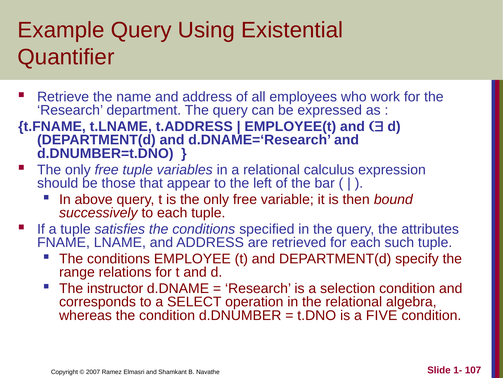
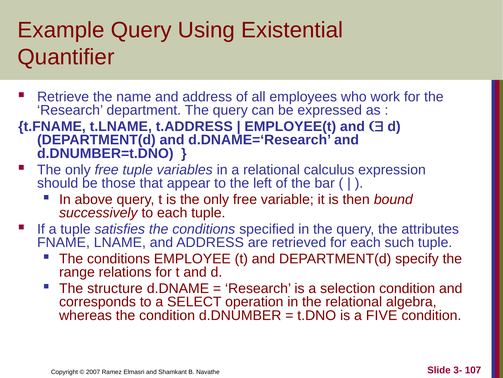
instructor: instructor -> structure
1-: 1- -> 3-
